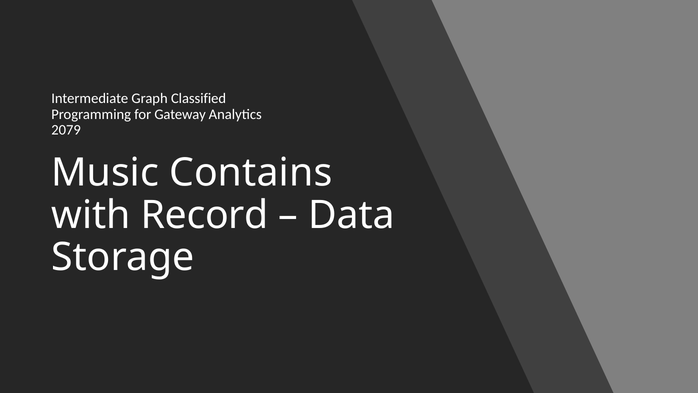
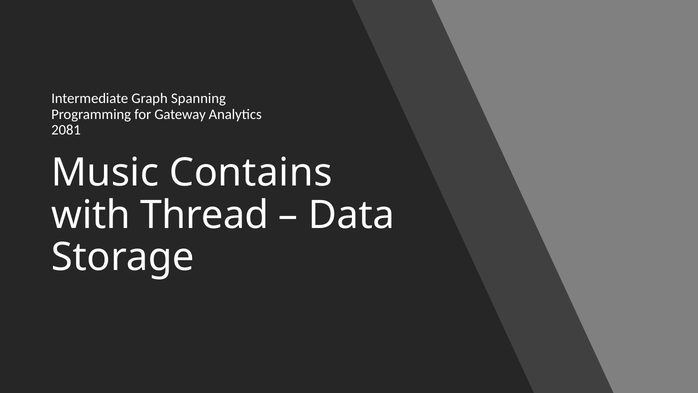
Classified: Classified -> Spanning
2079: 2079 -> 2081
Record: Record -> Thread
